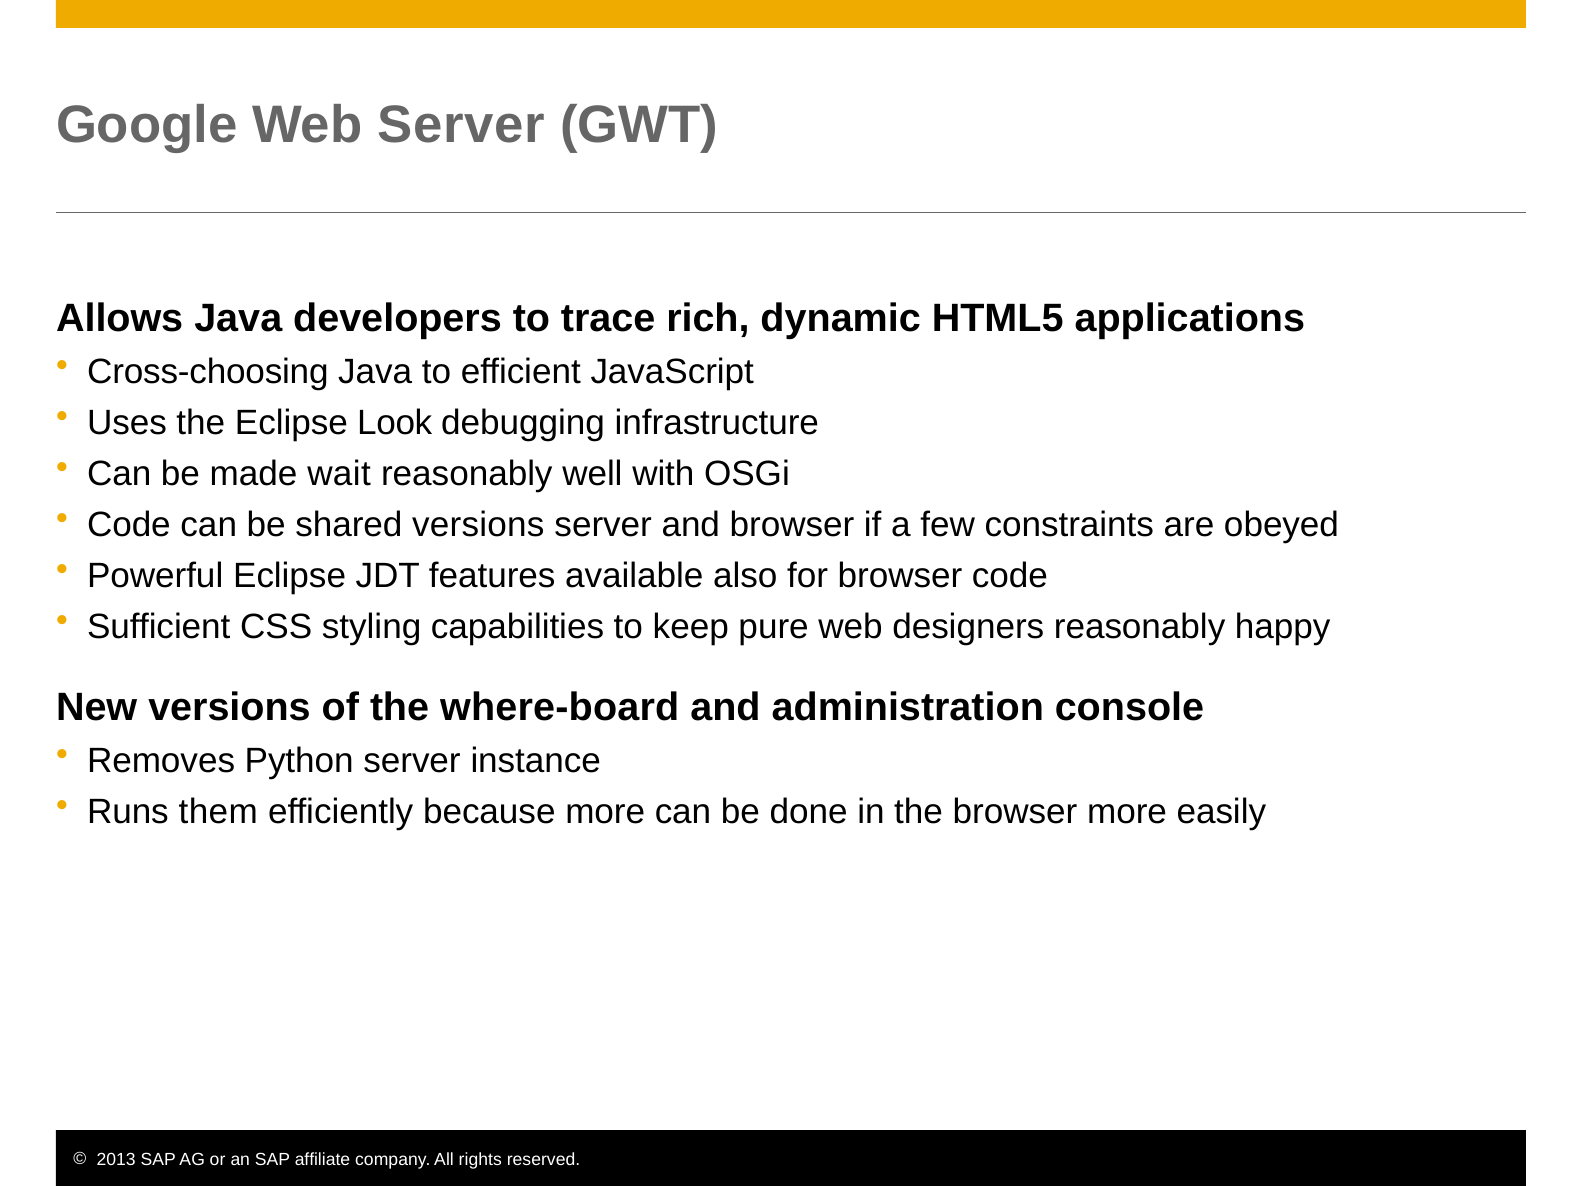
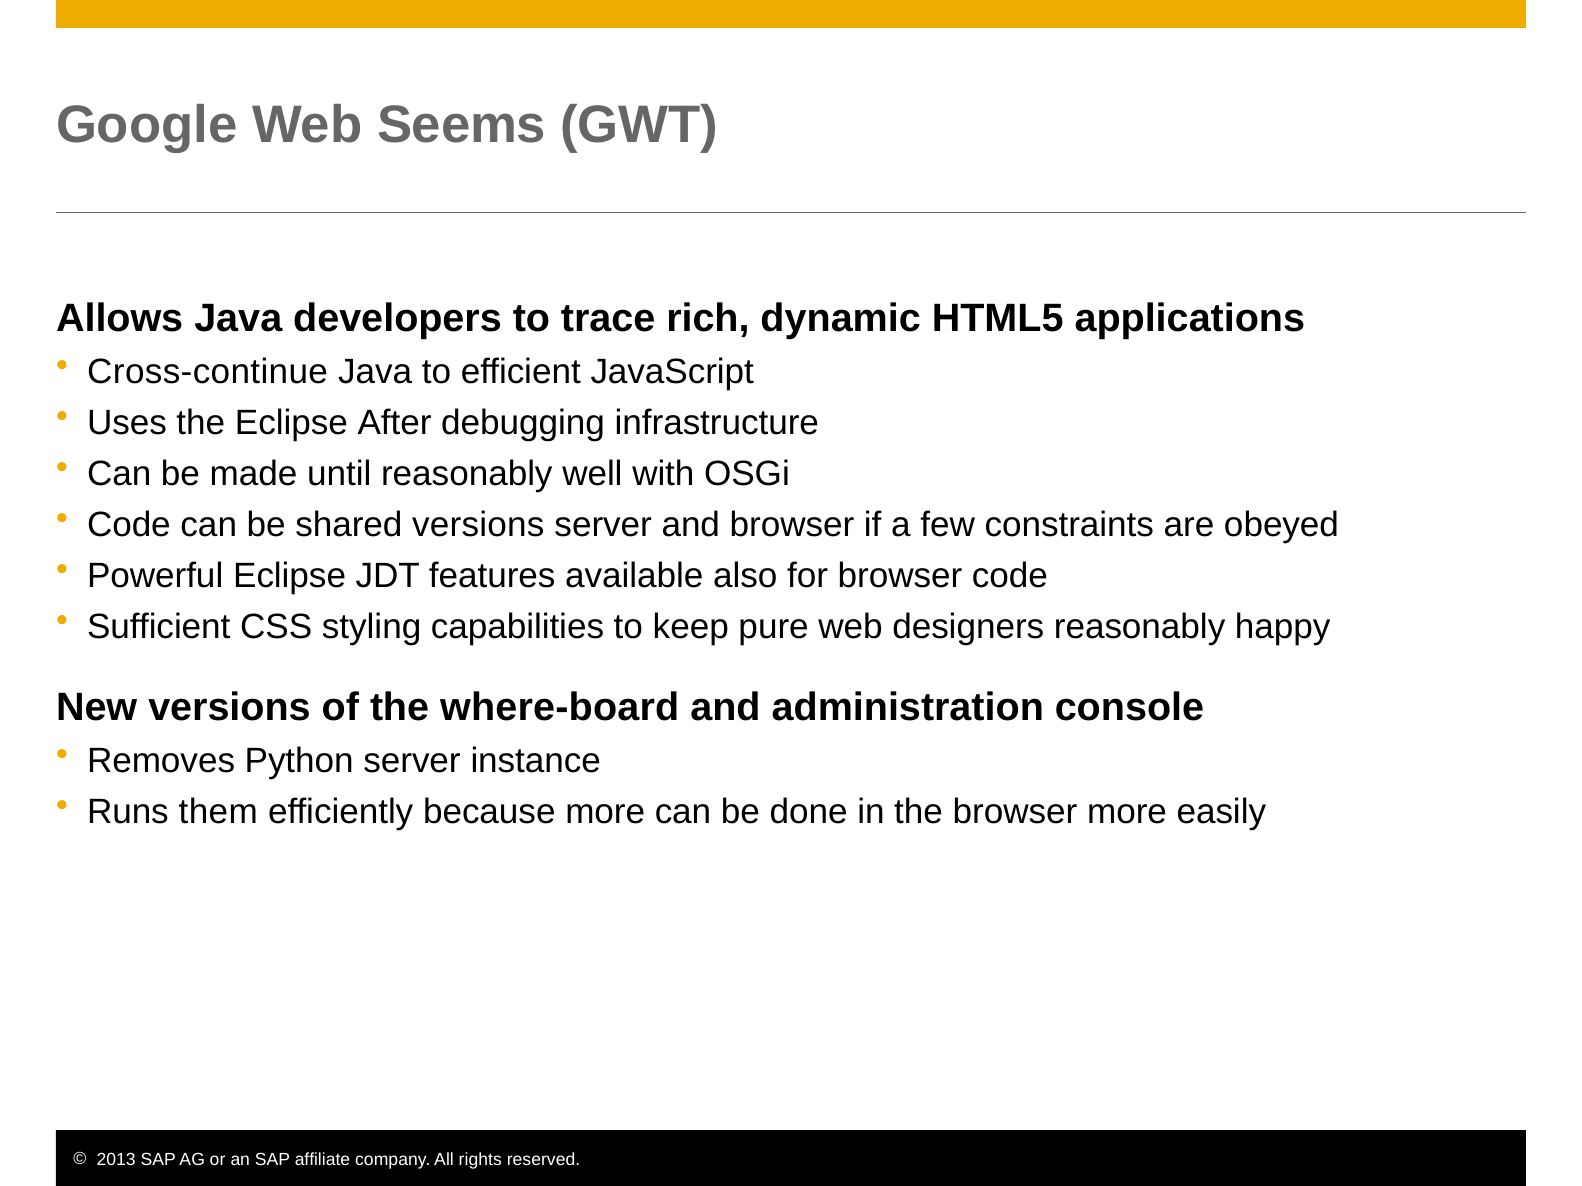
Web Server: Server -> Seems
Cross-choosing: Cross-choosing -> Cross-continue
Look: Look -> After
wait: wait -> until
